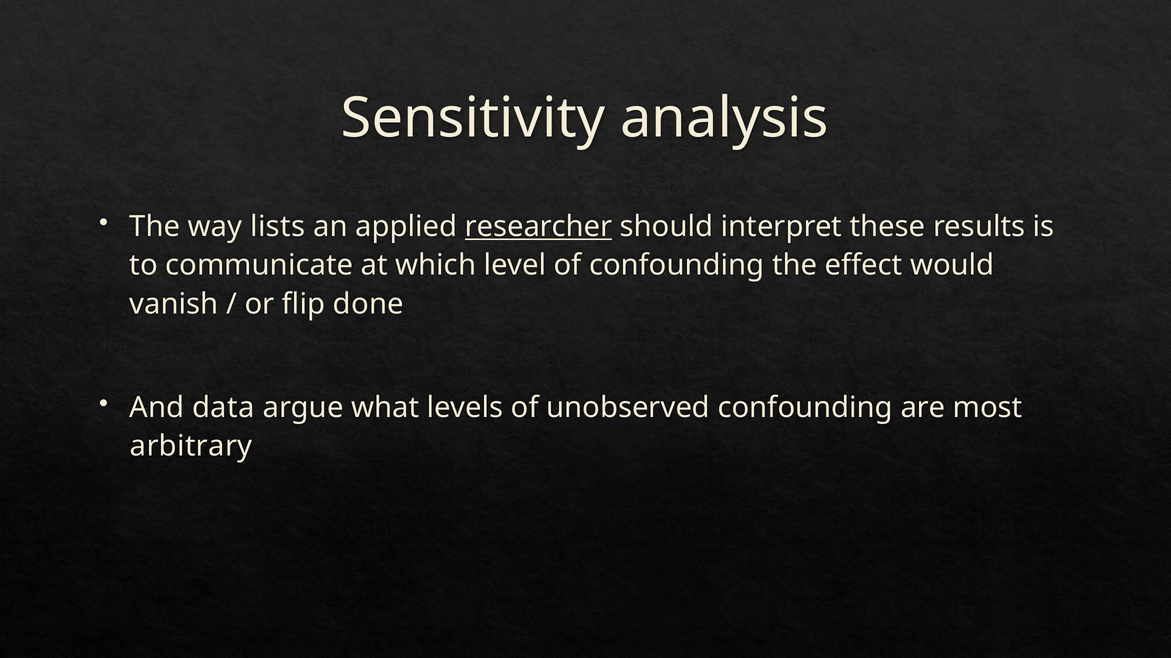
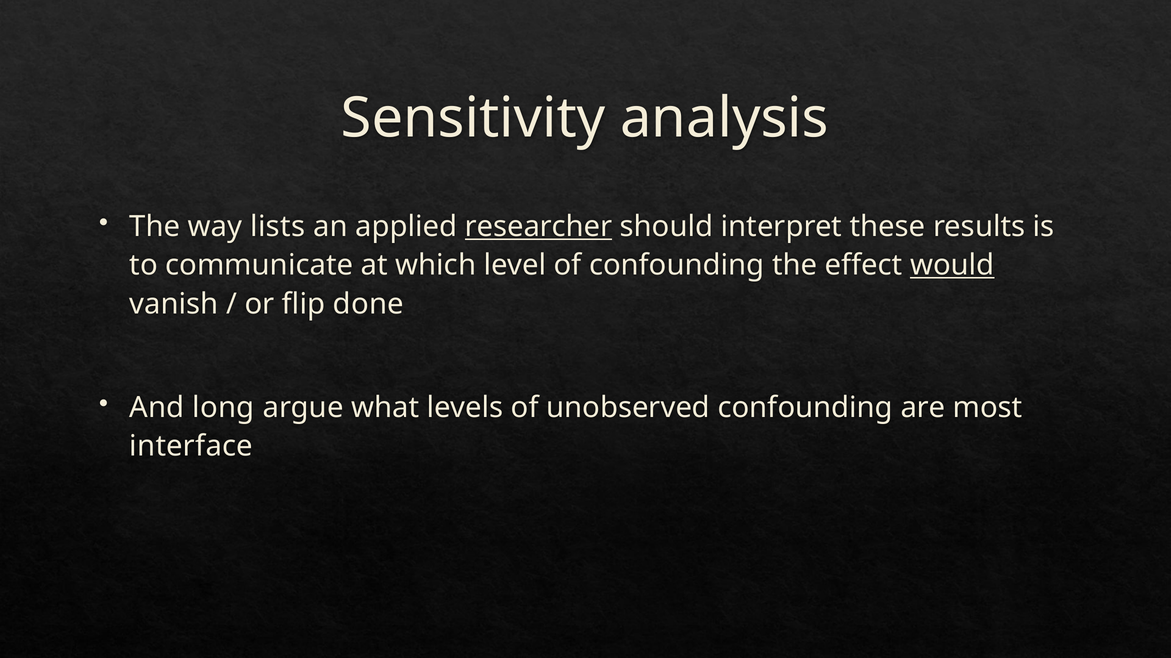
would underline: none -> present
data: data -> long
arbitrary: arbitrary -> interface
